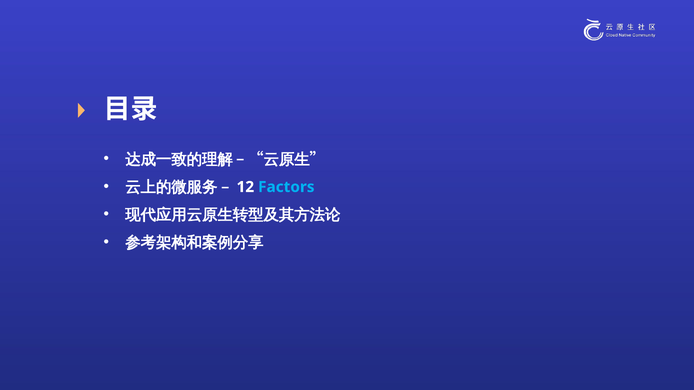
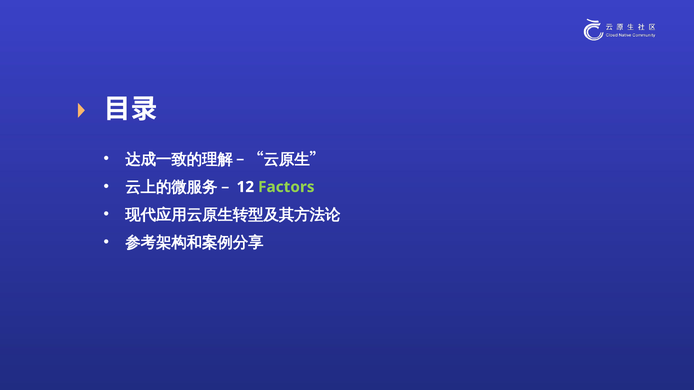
Factors colour: light blue -> light green
